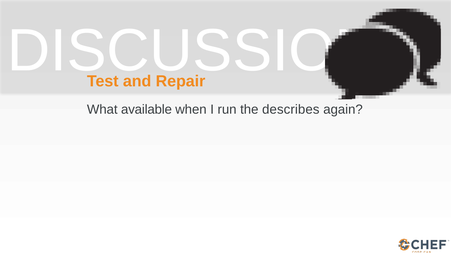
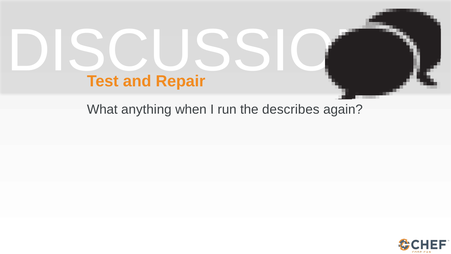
available: available -> anything
